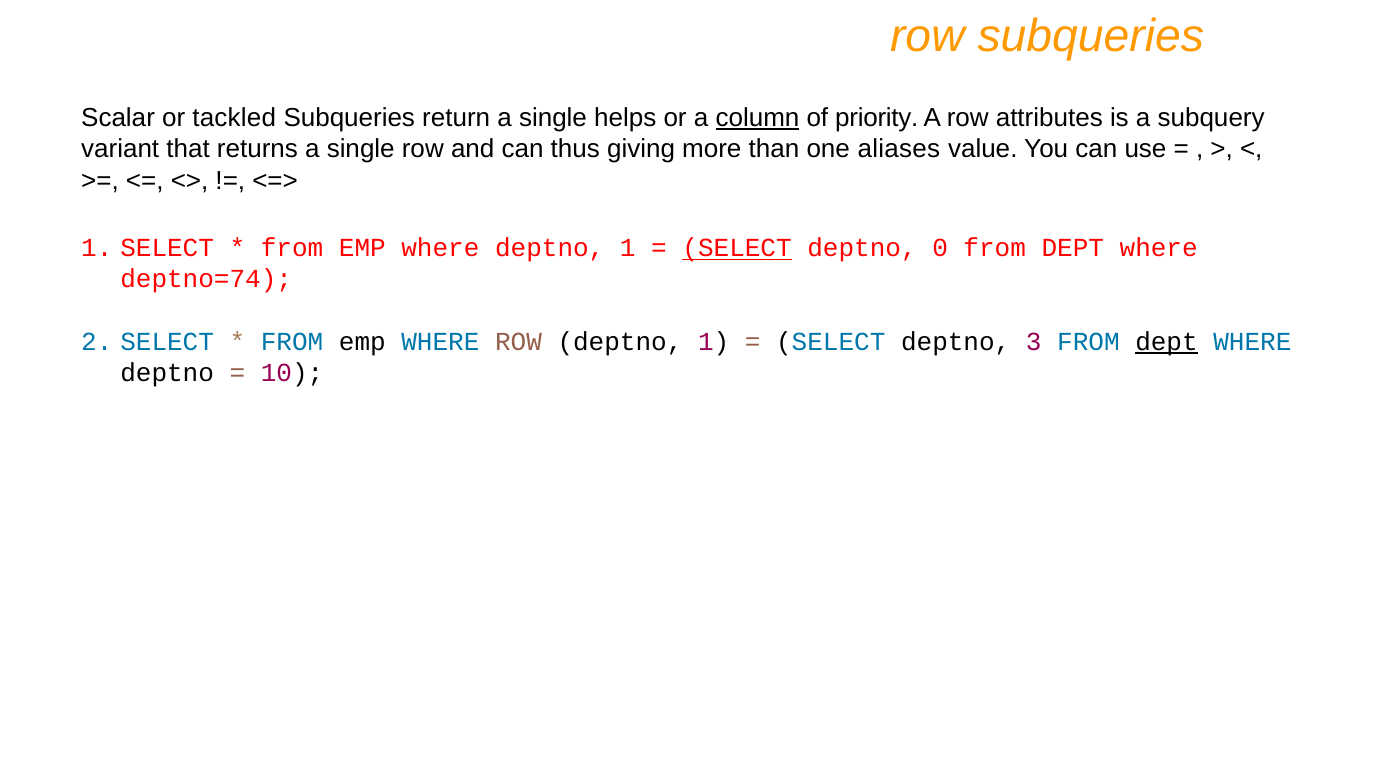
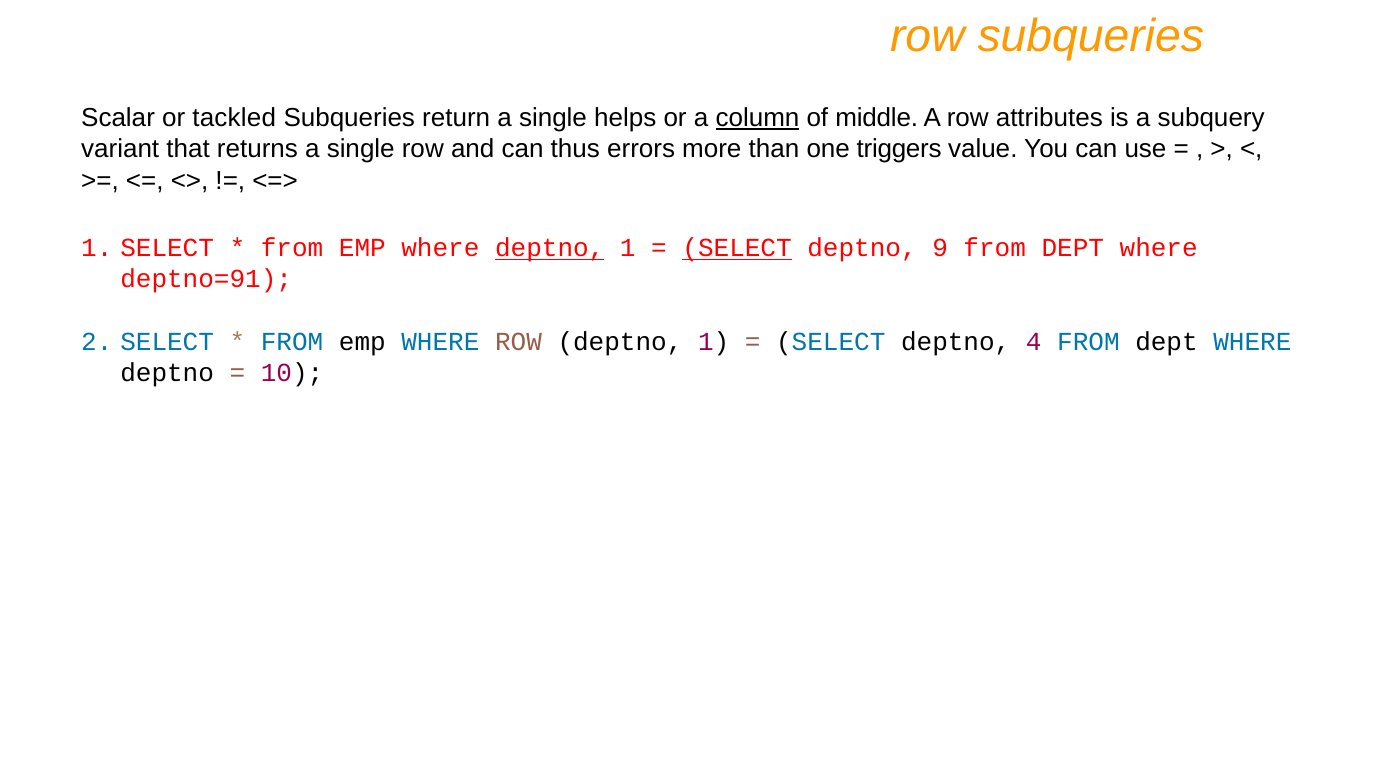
priority: priority -> middle
giving: giving -> errors
aliases: aliases -> triggers
deptno at (550, 248) underline: none -> present
0: 0 -> 9
deptno=74: deptno=74 -> deptno=91
3: 3 -> 4
dept at (1166, 342) underline: present -> none
